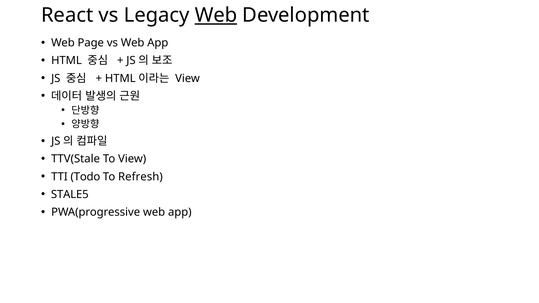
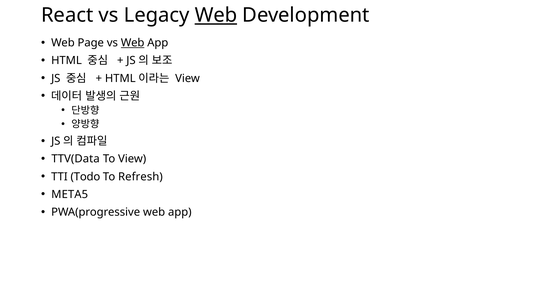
Web at (133, 43) underline: none -> present
TTV(Stale: TTV(Stale -> TTV(Data
STALE5: STALE5 -> META5
